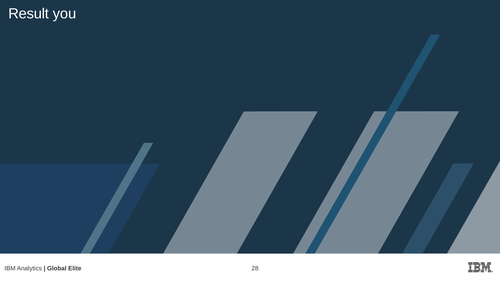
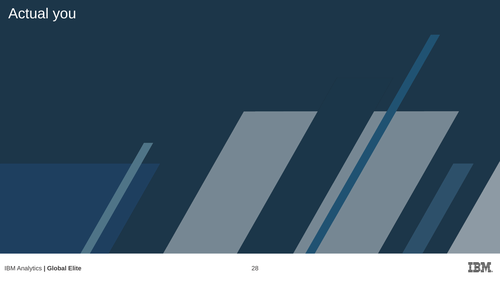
Result: Result -> Actual
